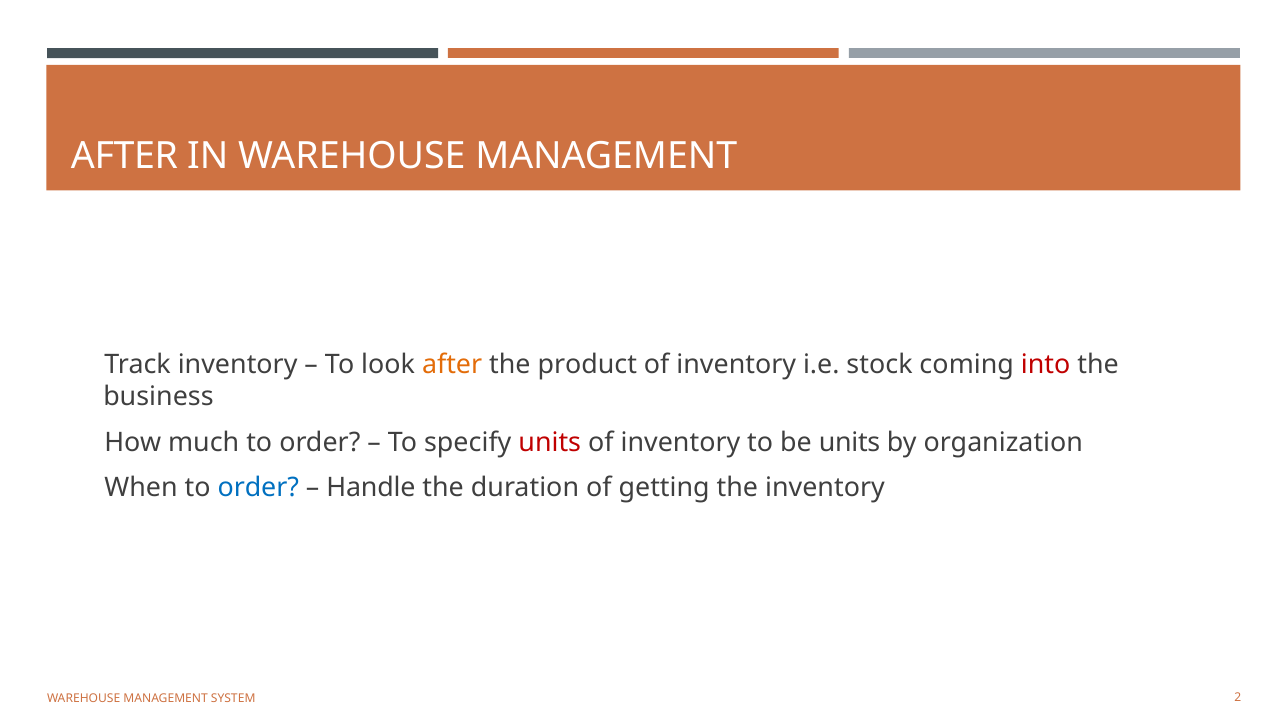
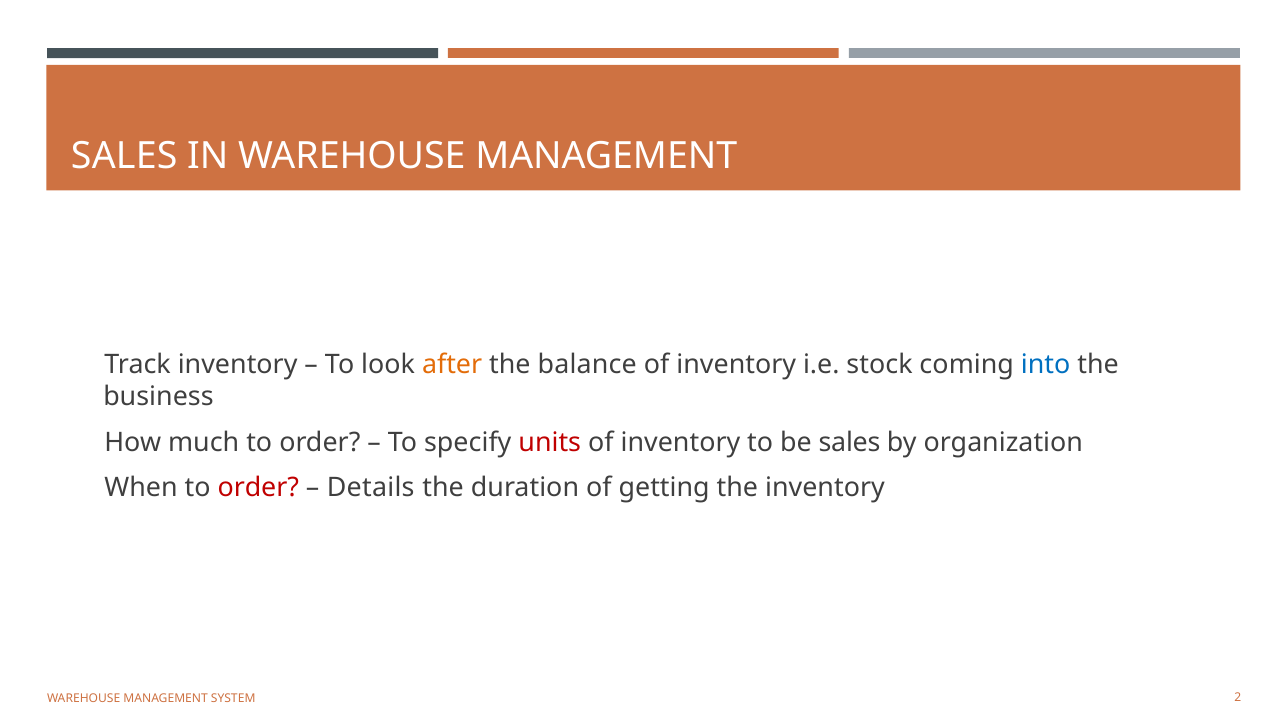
AFTER at (124, 156): AFTER -> SALES
product: product -> balance
into colour: red -> blue
be units: units -> sales
order at (258, 488) colour: blue -> red
Handle: Handle -> Details
